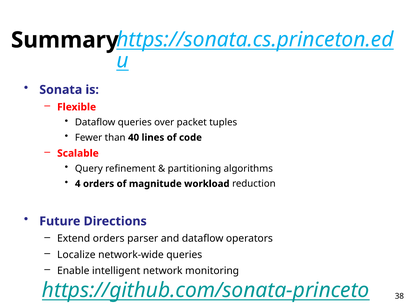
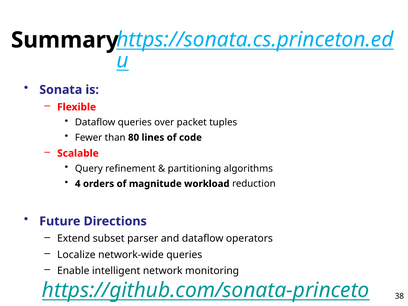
40: 40 -> 80
Extend orders: orders -> subset
